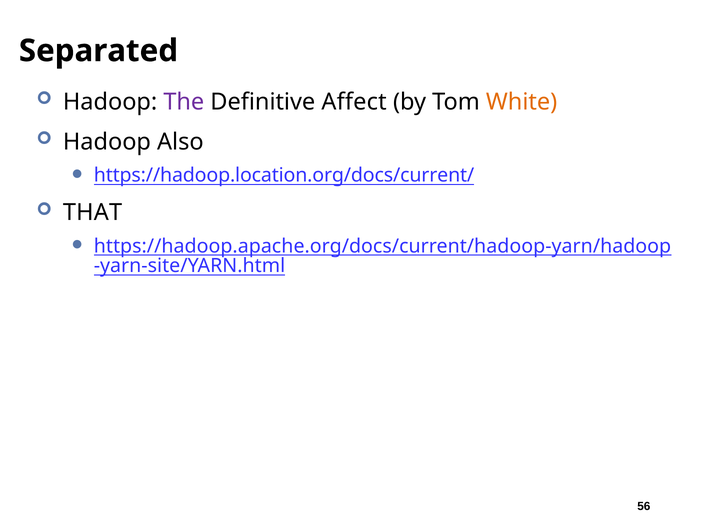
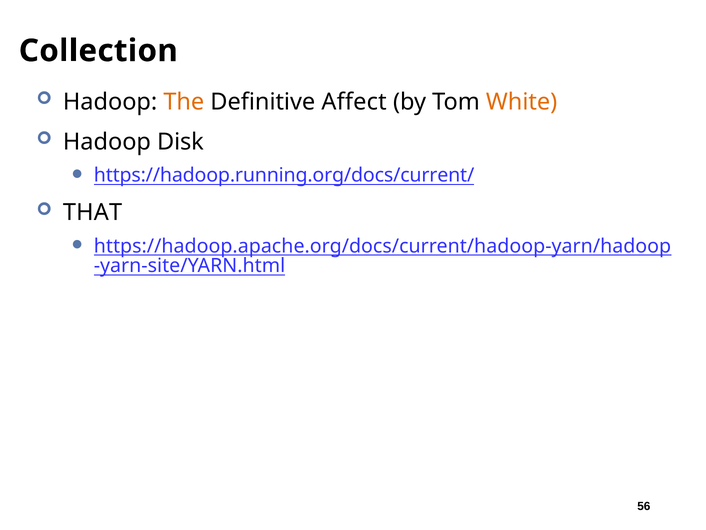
Separated: Separated -> Collection
The colour: purple -> orange
Also: Also -> Disk
https://hadoop.location.org/docs/current/: https://hadoop.location.org/docs/current/ -> https://hadoop.running.org/docs/current/
